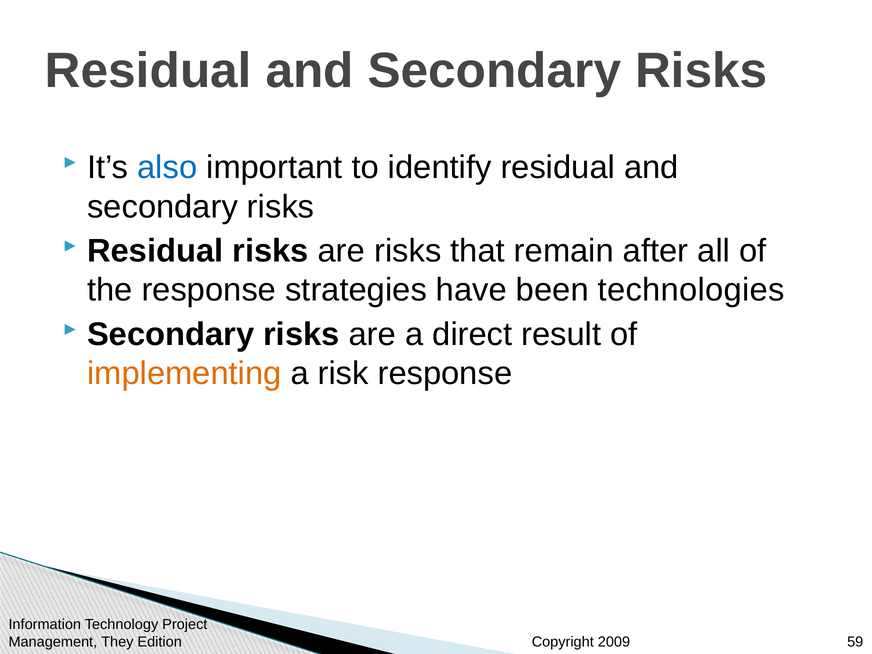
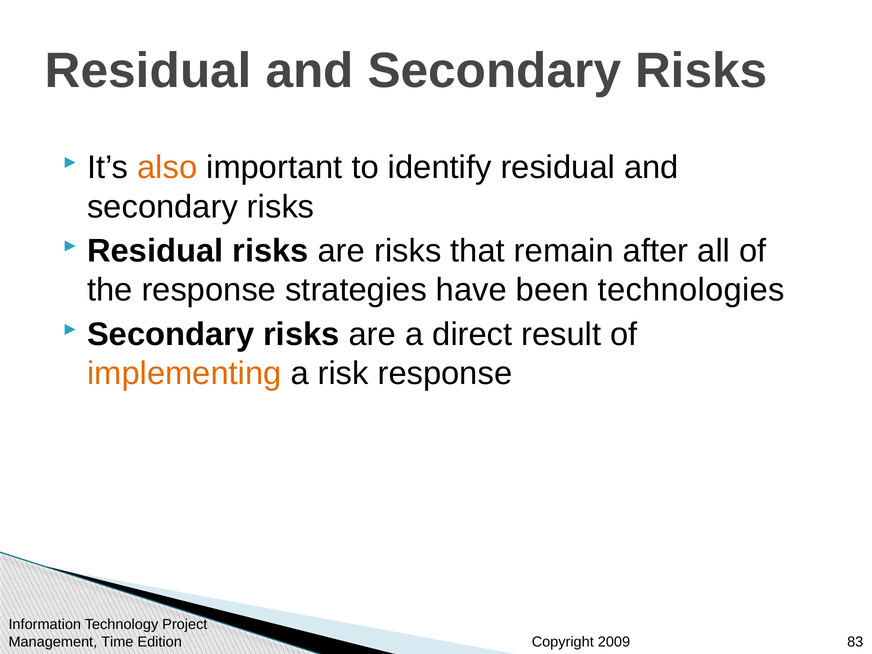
also colour: blue -> orange
They: They -> Time
59: 59 -> 83
